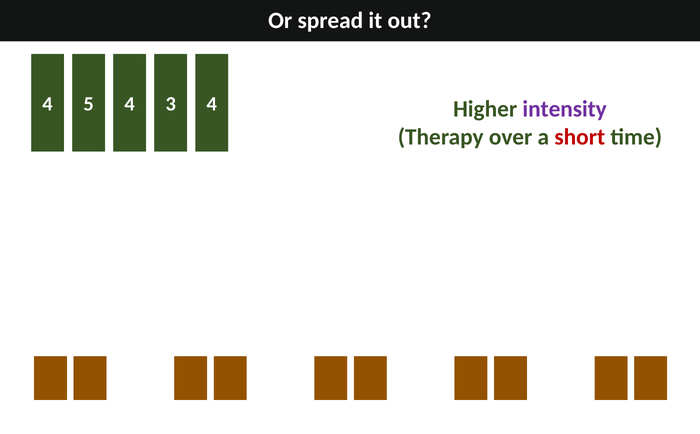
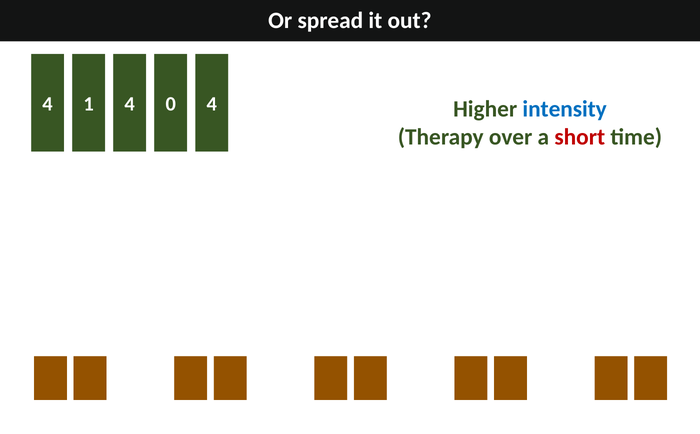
5: 5 -> 1
3: 3 -> 0
intensity colour: purple -> blue
